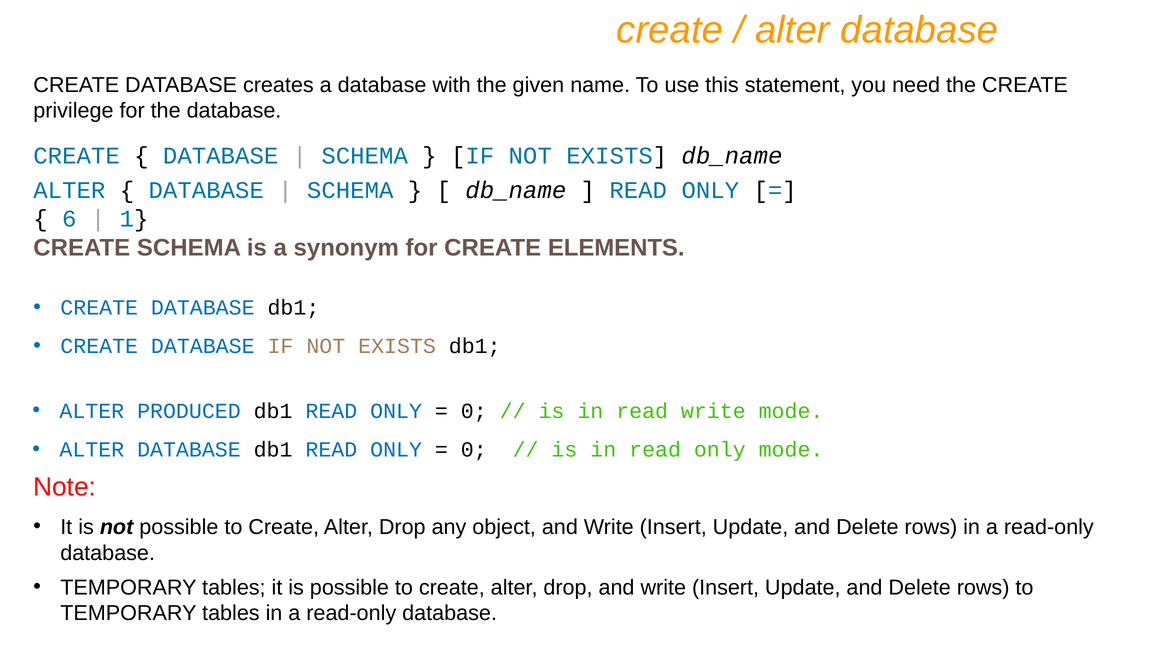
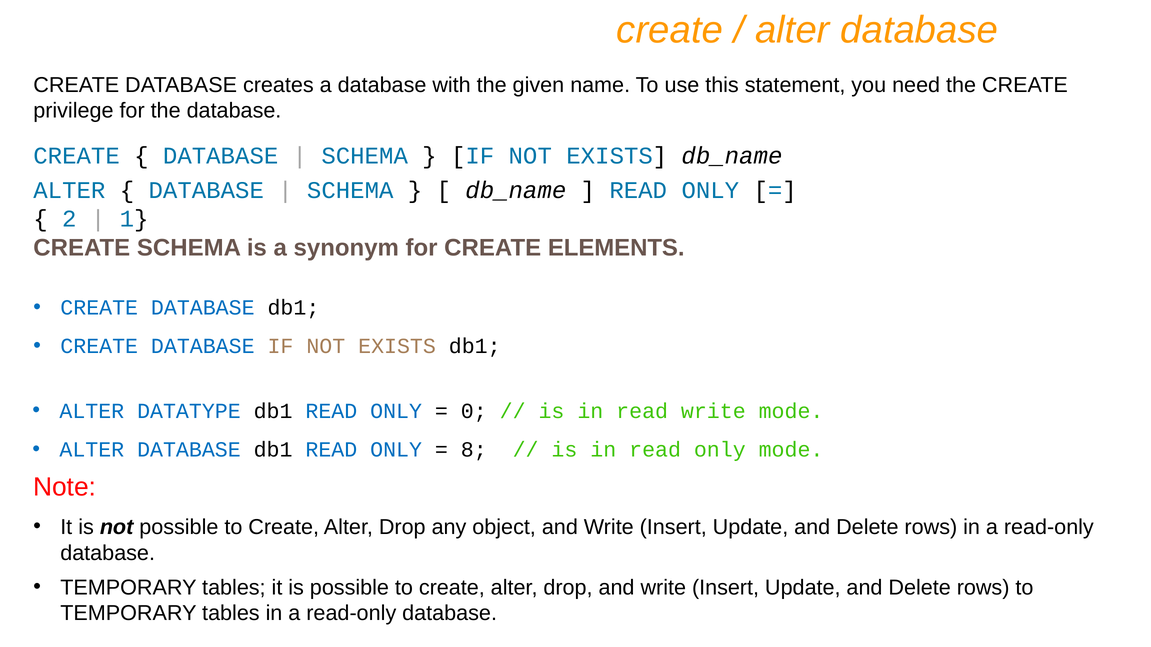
6: 6 -> 2
PRODUCED: PRODUCED -> DATATYPE
0 at (474, 450): 0 -> 8
